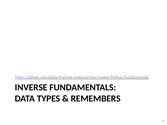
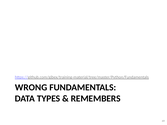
INVERSE: INVERSE -> WRONG
